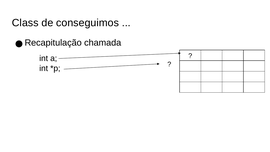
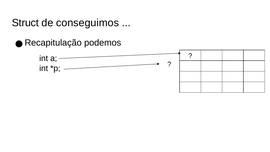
Class: Class -> Struct
chamada: chamada -> podemos
